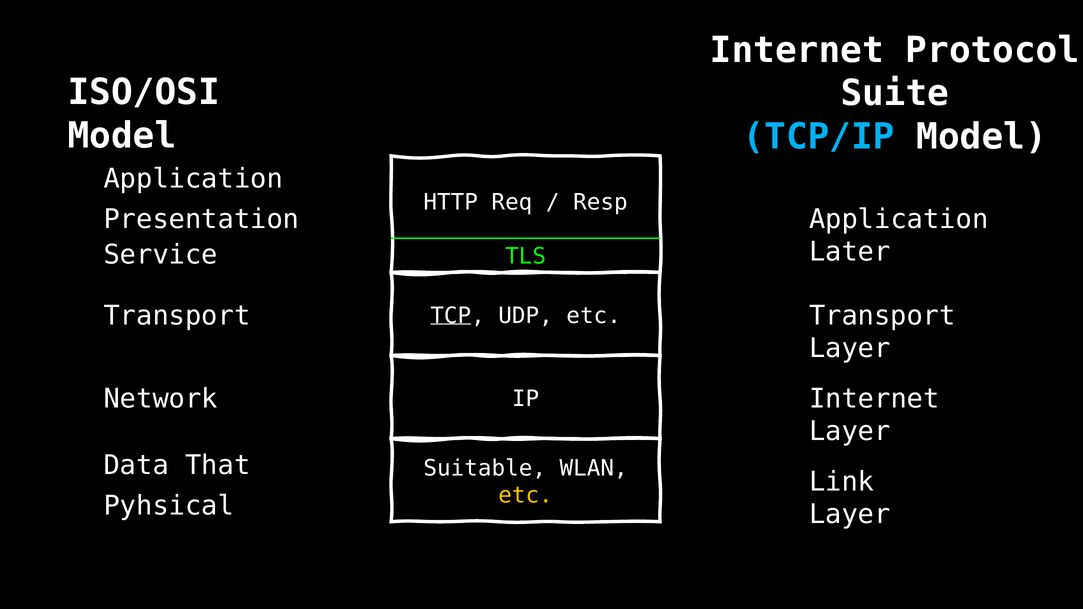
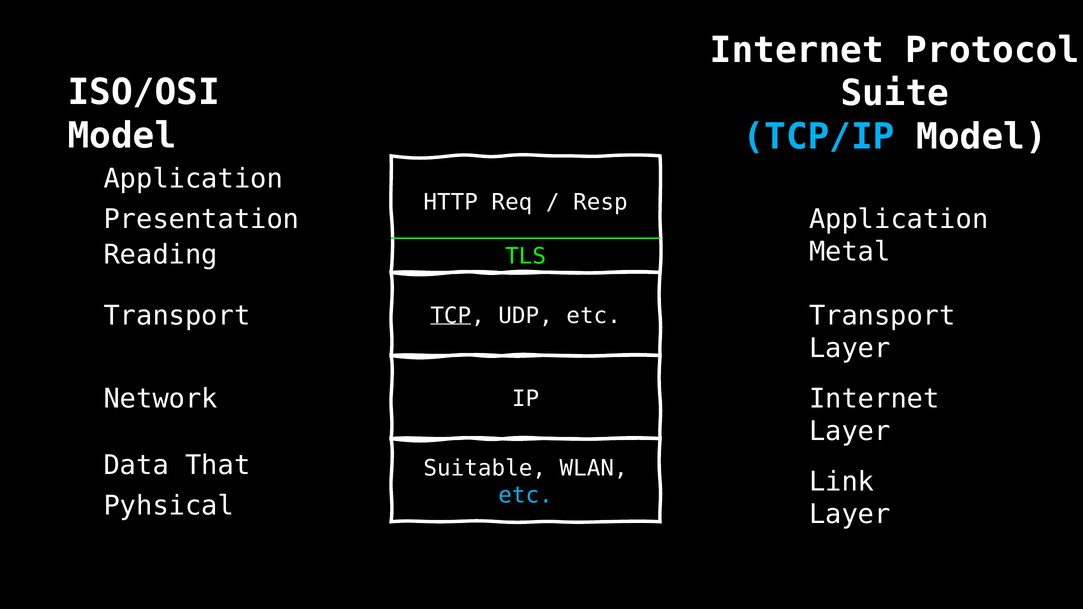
Later: Later -> Metal
Service: Service -> Reading
etc at (526, 495) colour: yellow -> light blue
